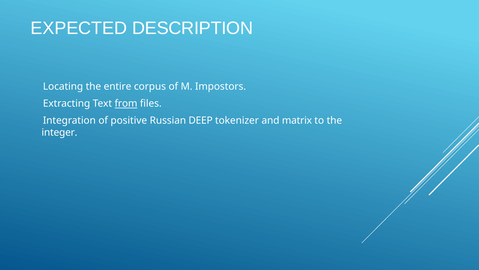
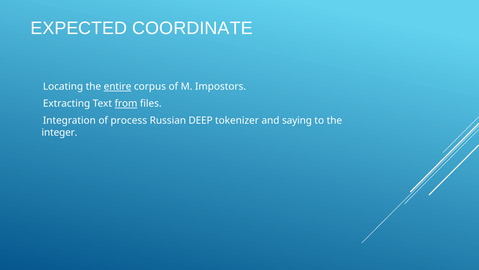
DESCRIPTION: DESCRIPTION -> COORDINATE
entire underline: none -> present
positive: positive -> process
matrix: matrix -> saying
